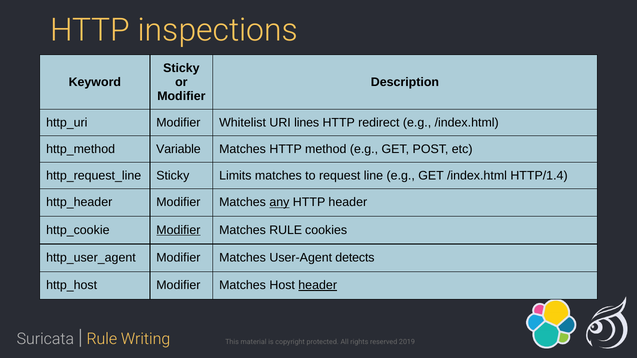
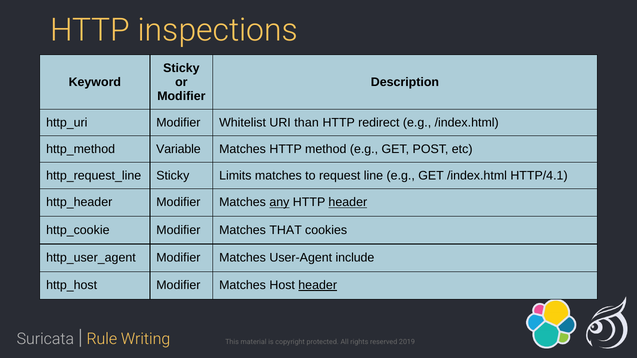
lines: lines -> than
HTTP/1.4: HTTP/1.4 -> HTTP/4.1
header at (348, 203) underline: none -> present
Modifier at (178, 230) underline: present -> none
Matches RULE: RULE -> THAT
detects: detects -> include
